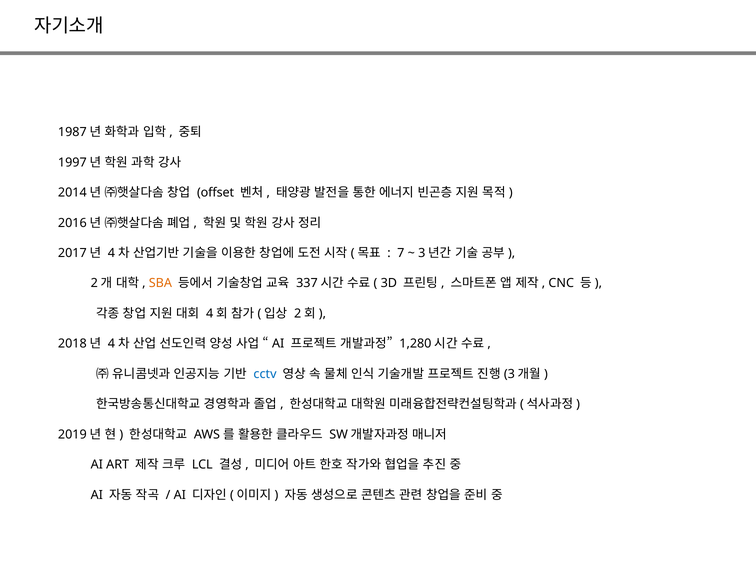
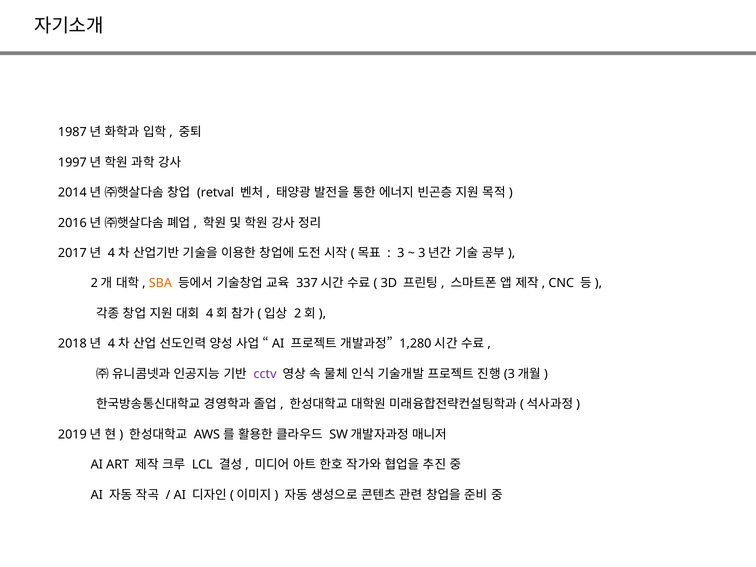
offset: offset -> retval
7: 7 -> 3
cctv colour: blue -> purple
